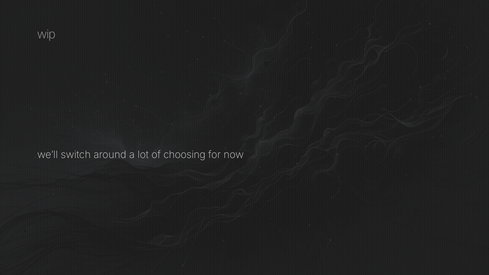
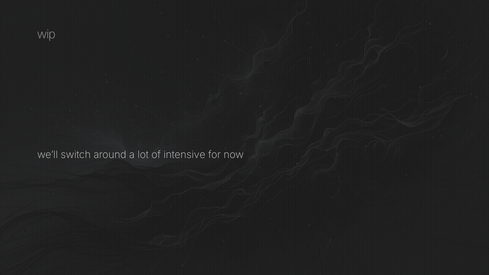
choosing: choosing -> intensive
